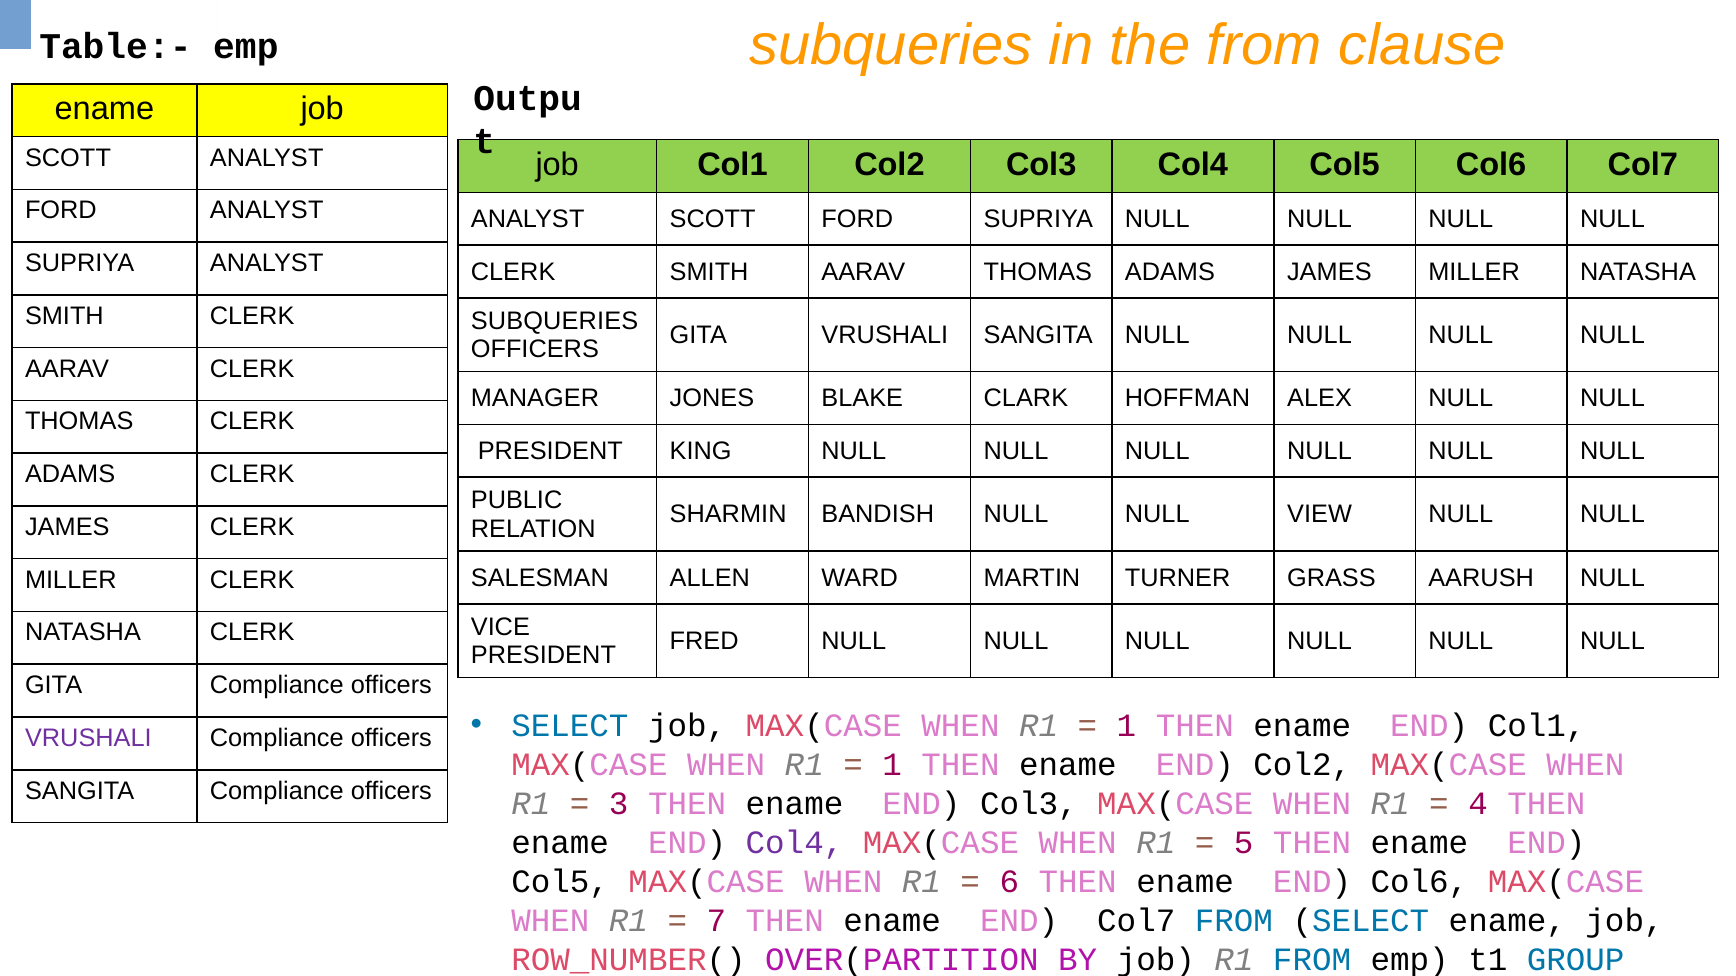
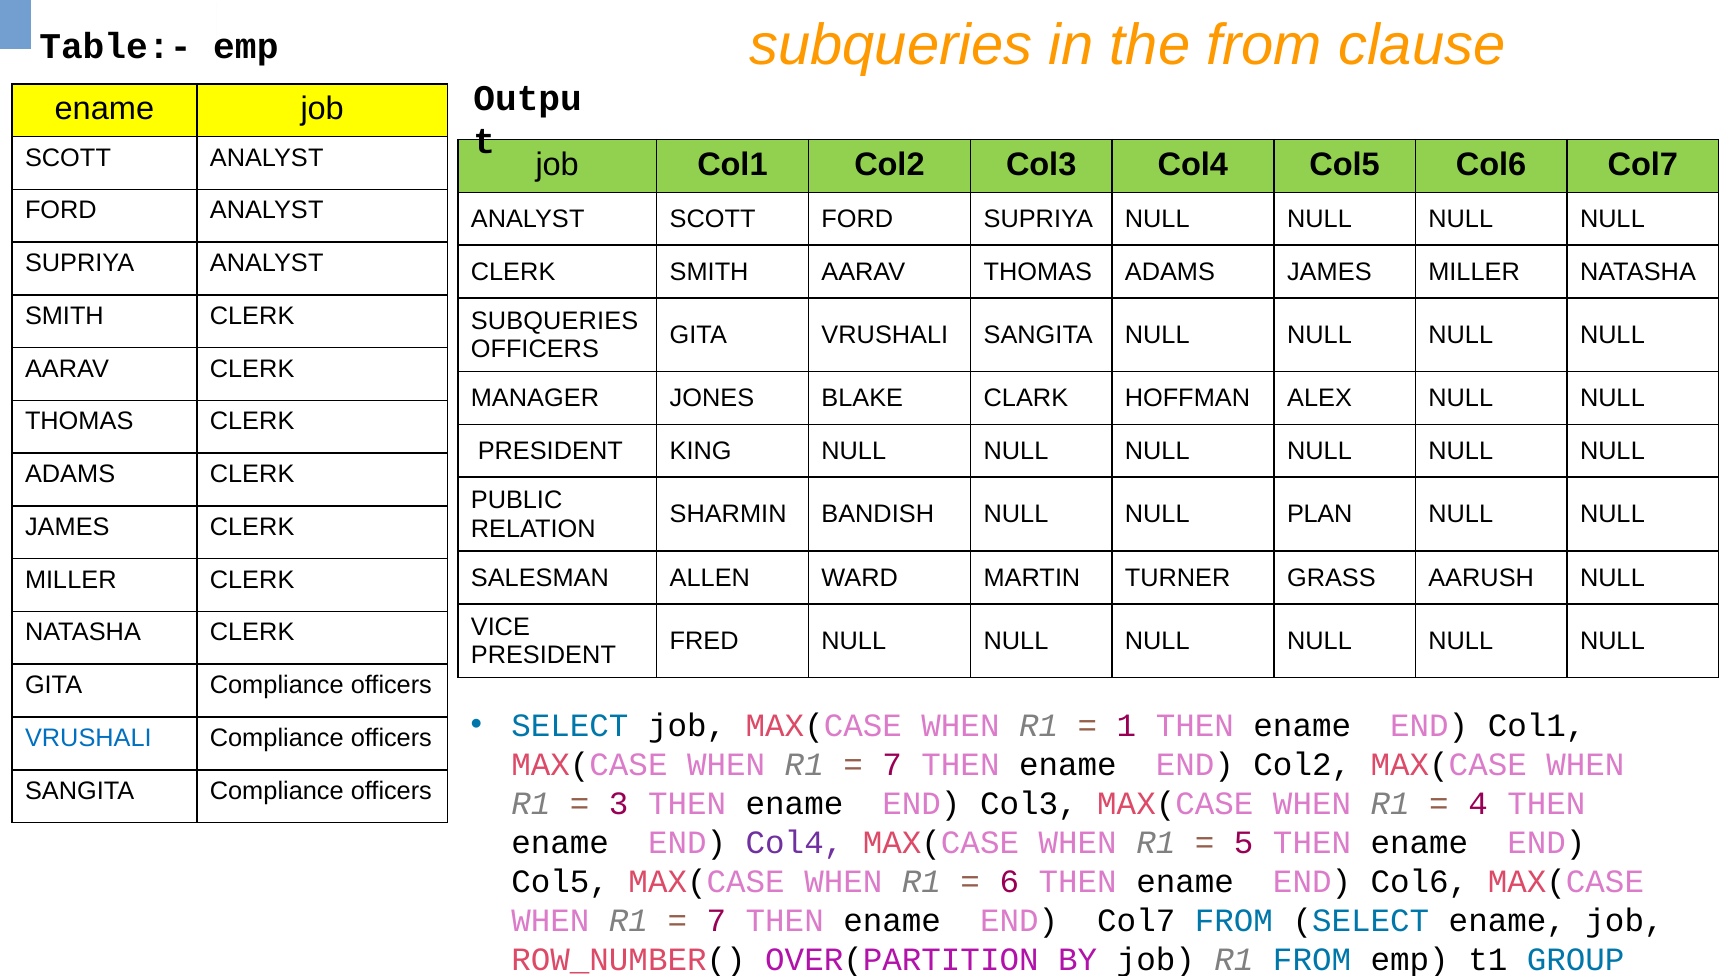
VIEW: VIEW -> PLAN
VRUSHALI at (88, 739) colour: purple -> blue
1 at (892, 765): 1 -> 7
